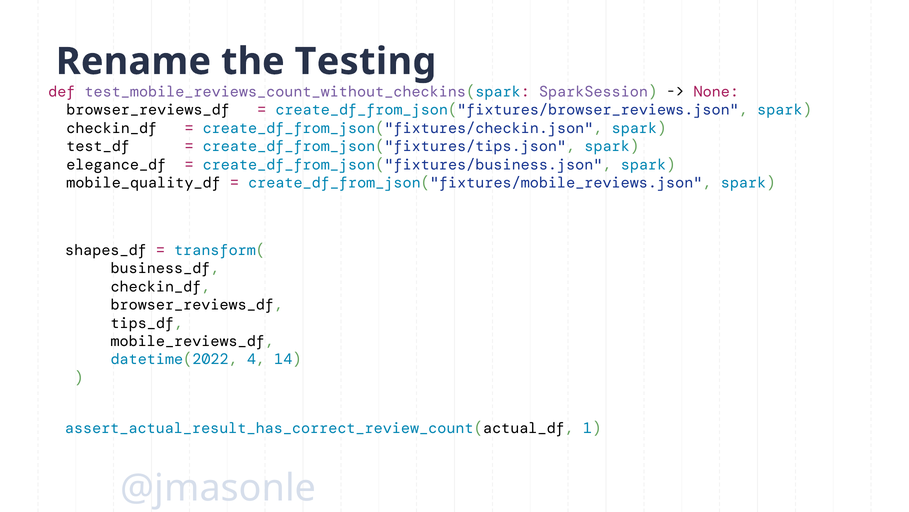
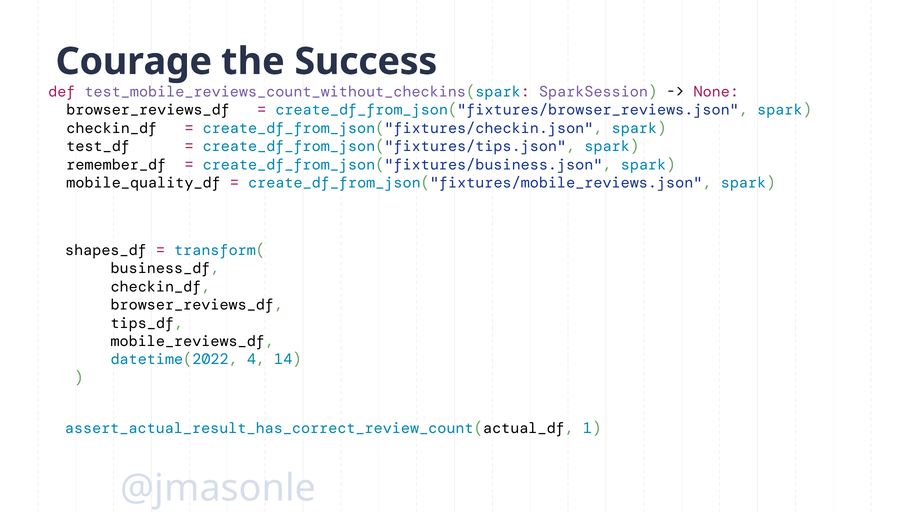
Rename: Rename -> Courage
Testing: Testing -> Success
elegance_df: elegance_df -> remember_df
